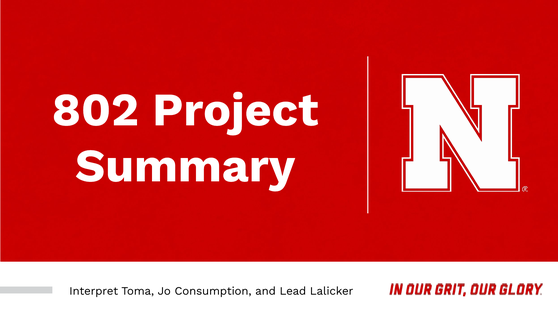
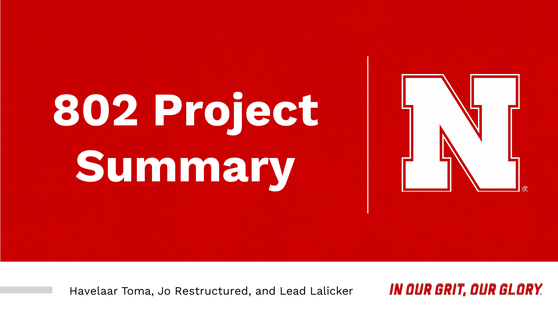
Interpret: Interpret -> Havelaar
Consumption: Consumption -> Restructured
